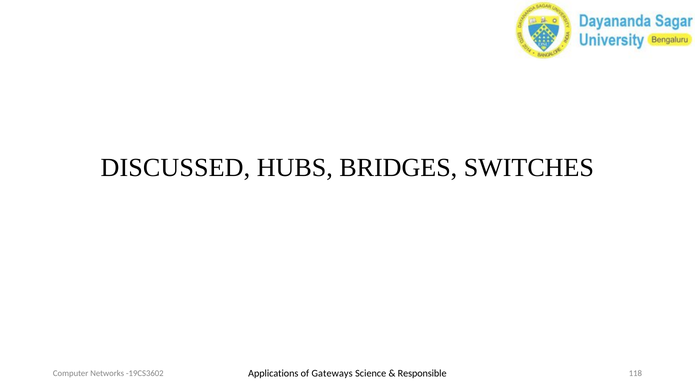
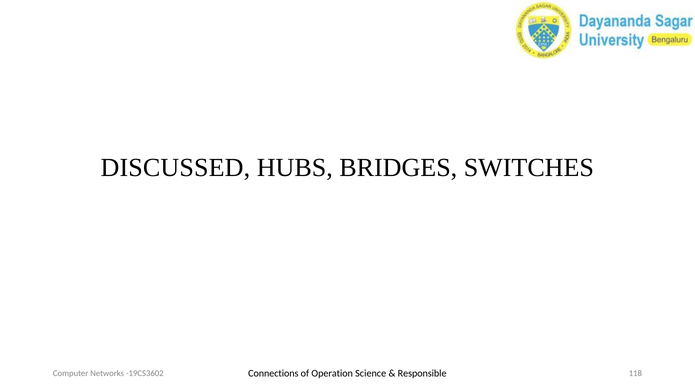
Applications: Applications -> Connections
Gateways: Gateways -> Operation
